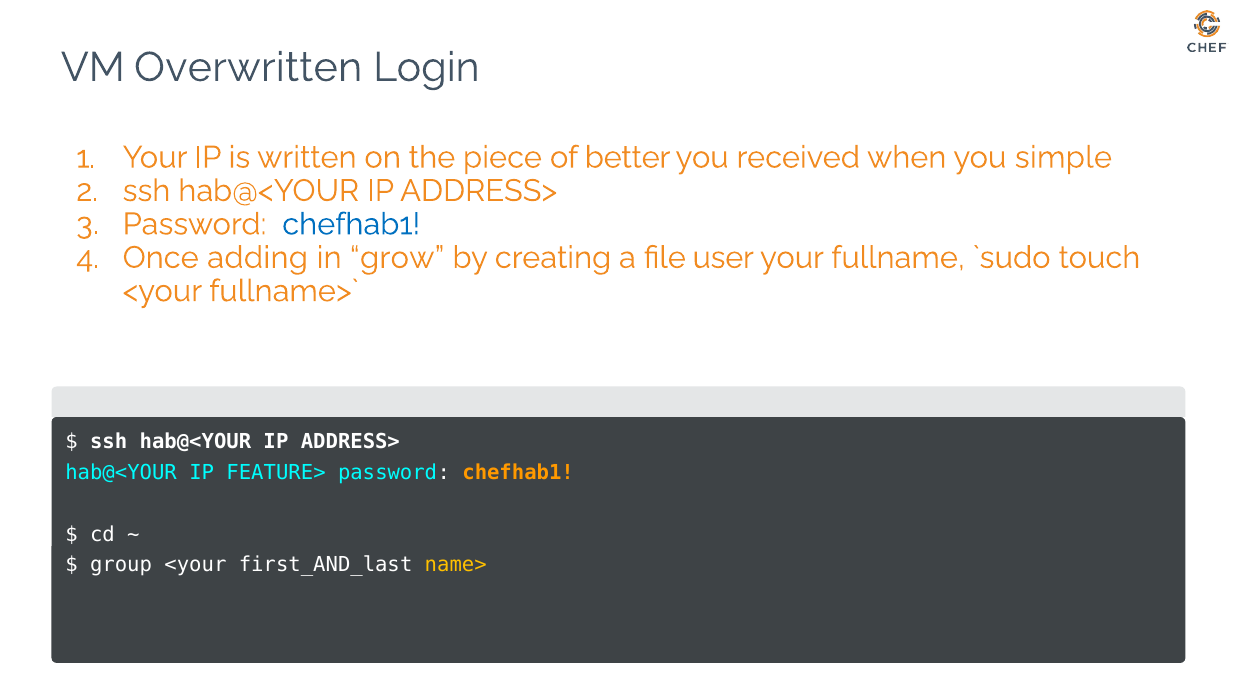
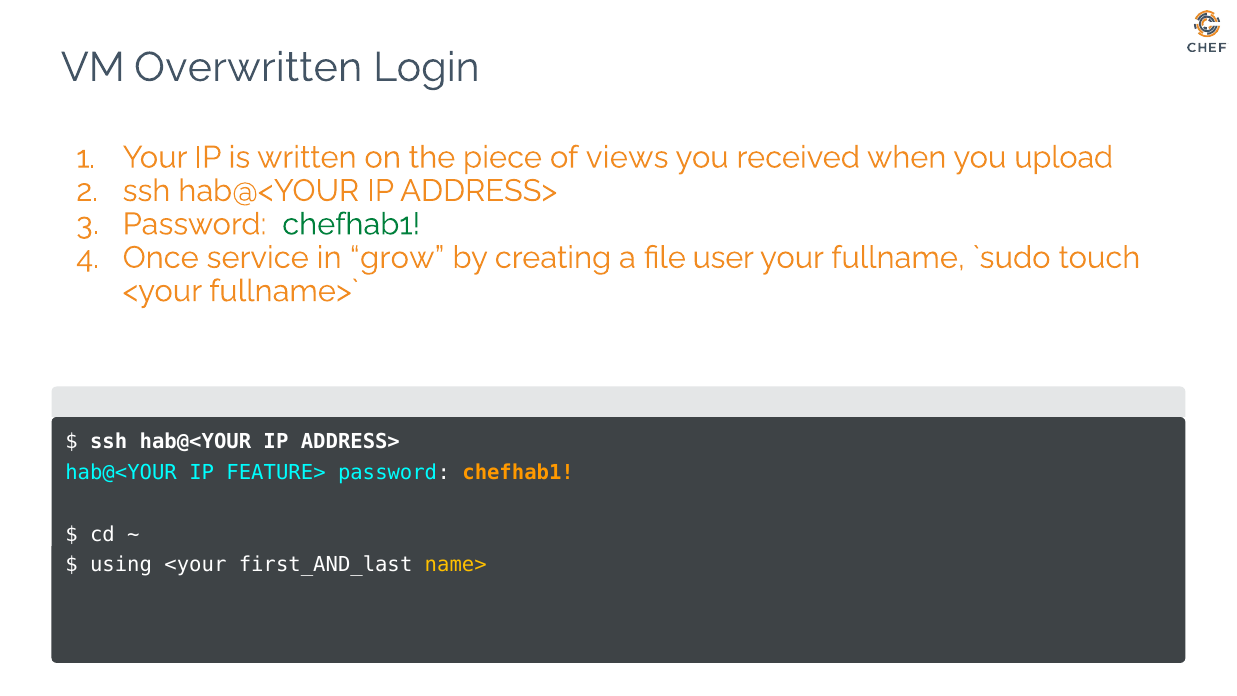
better: better -> views
simple: simple -> upload
chefhab1 at (351, 224) colour: blue -> green
adding: adding -> service
group: group -> using
